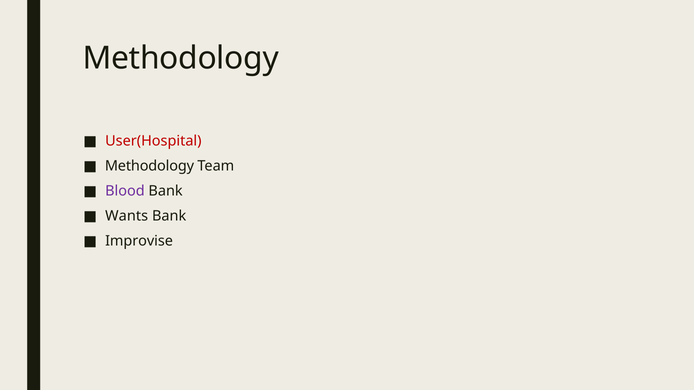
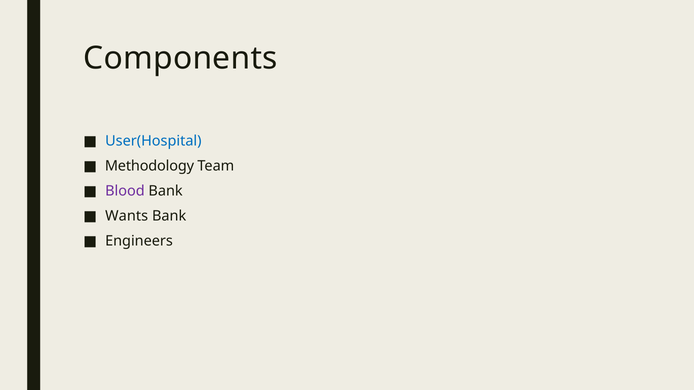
Methodology at (181, 58): Methodology -> Components
User(Hospital colour: red -> blue
Improvise: Improvise -> Engineers
